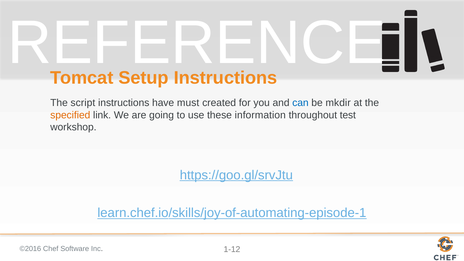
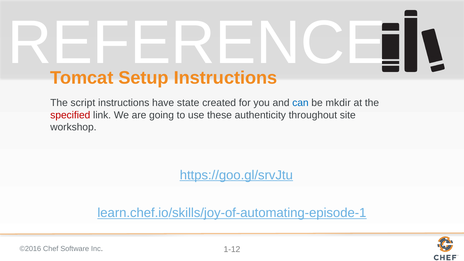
must: must -> state
specified colour: orange -> red
information: information -> authenticity
test: test -> site
